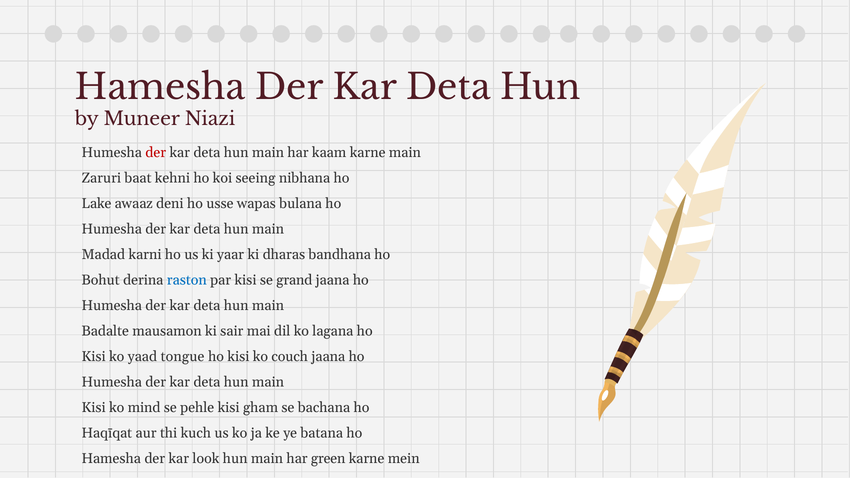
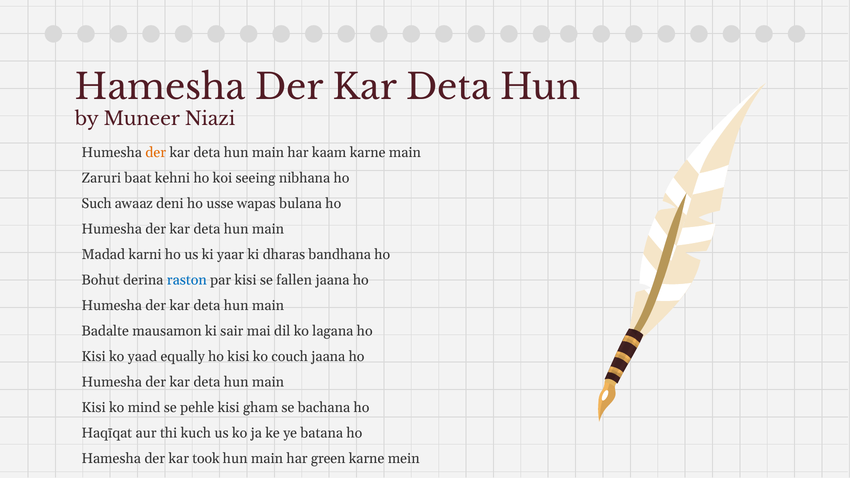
der at (156, 153) colour: red -> orange
Lake: Lake -> Such
grand: grand -> fallen
tongue: tongue -> equally
look: look -> took
